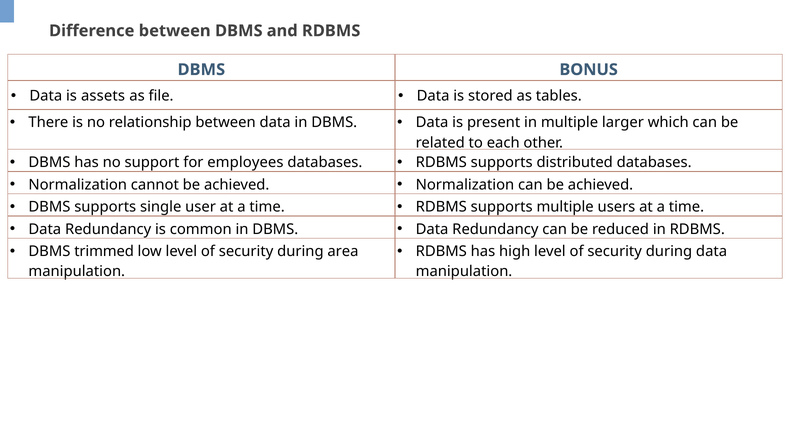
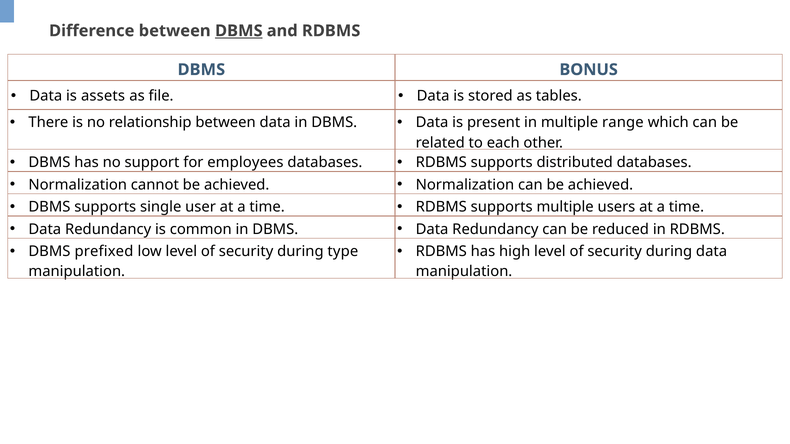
DBMS at (239, 31) underline: none -> present
larger: larger -> range
trimmed: trimmed -> prefixed
area: area -> type
